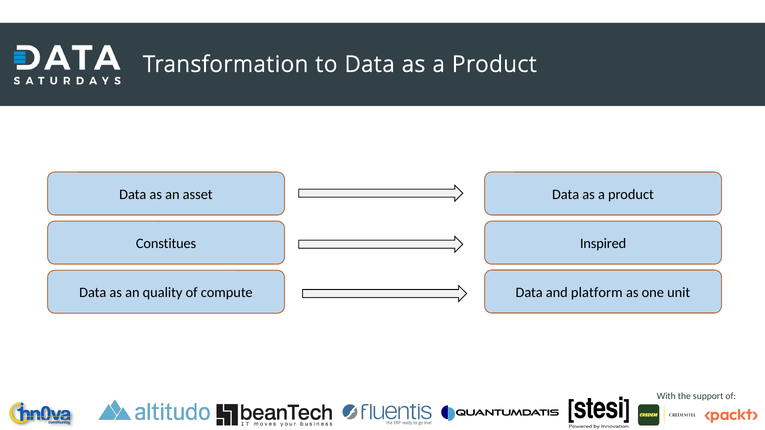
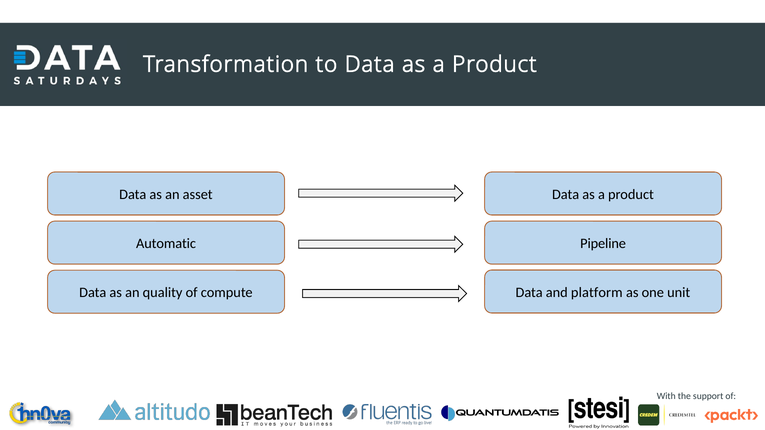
Constitues: Constitues -> Automatic
Inspired: Inspired -> Pipeline
